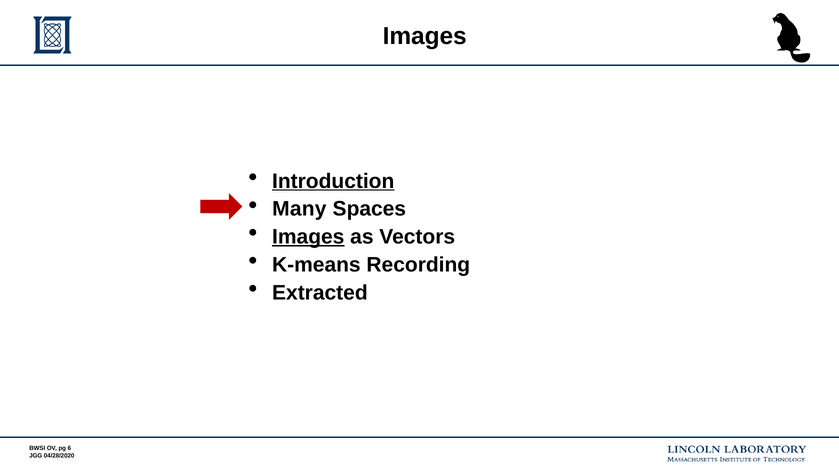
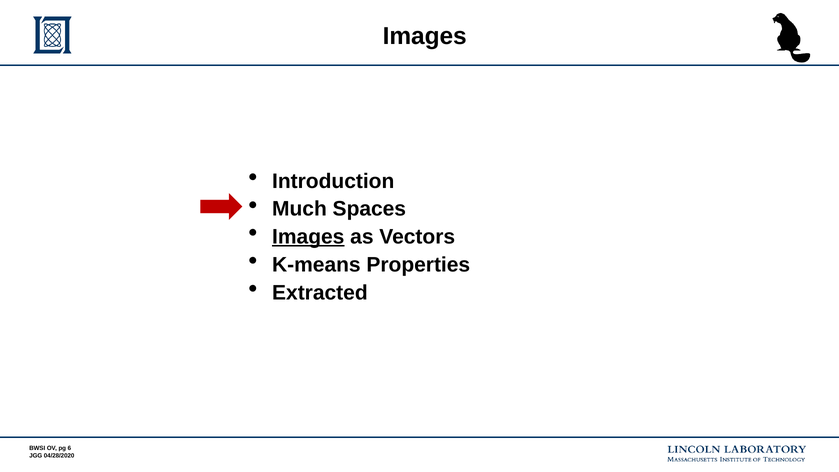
Introduction underline: present -> none
Many: Many -> Much
Recording: Recording -> Properties
